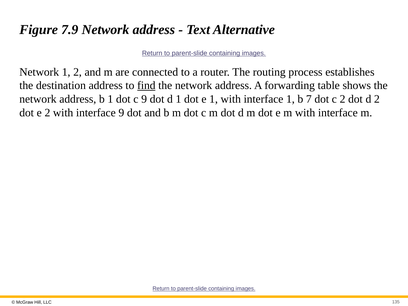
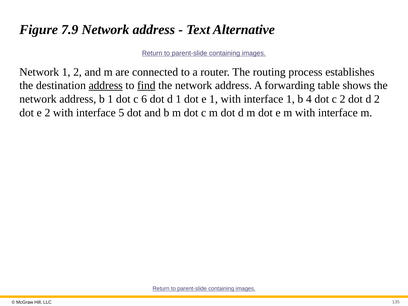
address at (106, 86) underline: none -> present
c 9: 9 -> 6
7: 7 -> 4
interface 9: 9 -> 5
